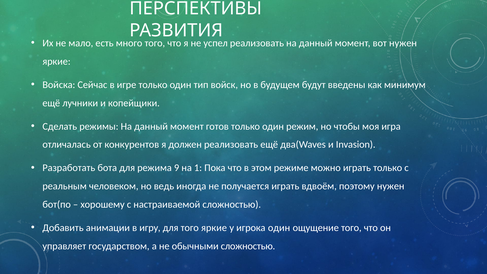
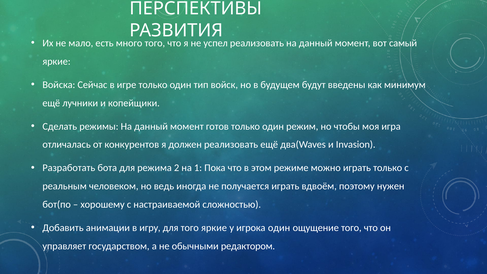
вот нужен: нужен -> самый
9: 9 -> 2
обычными сложностью: сложностью -> редактором
